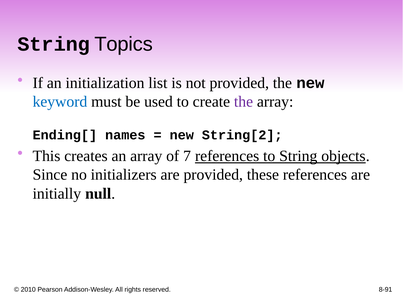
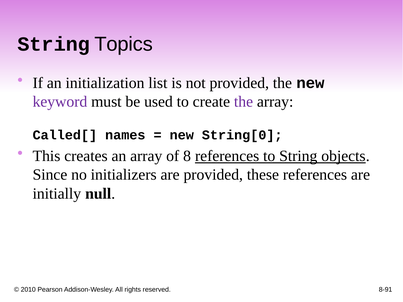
keyword colour: blue -> purple
Ending[: Ending[ -> Called[
String[2: String[2 -> String[0
7: 7 -> 8
